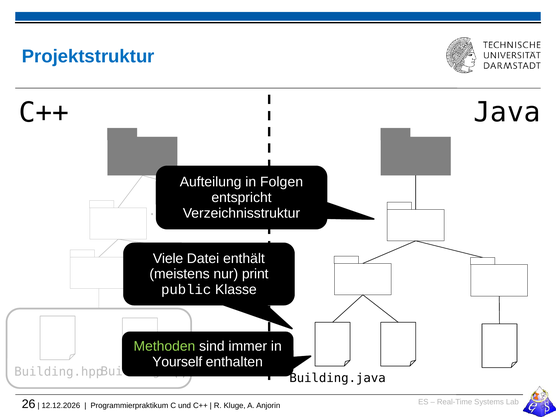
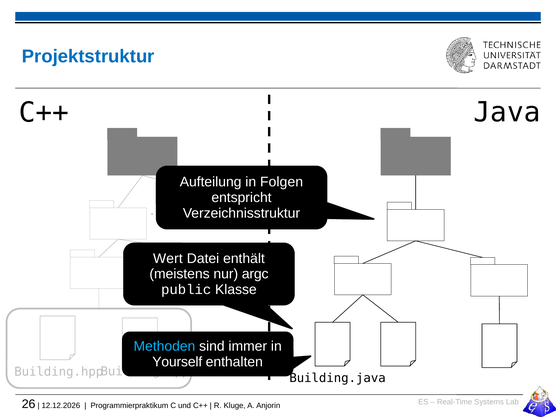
Viele: Viele -> Wert
print: print -> argc
Methoden colour: light green -> light blue
